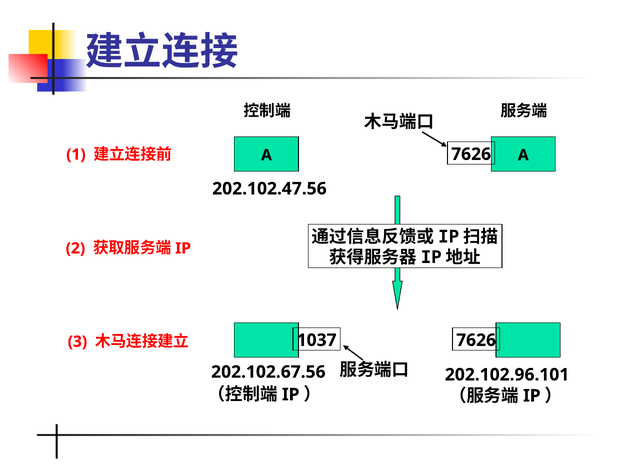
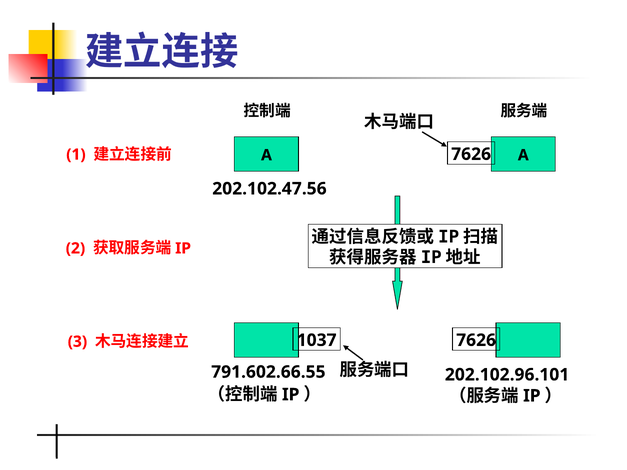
202.102.67.56: 202.102.67.56 -> 791.602.66.55
